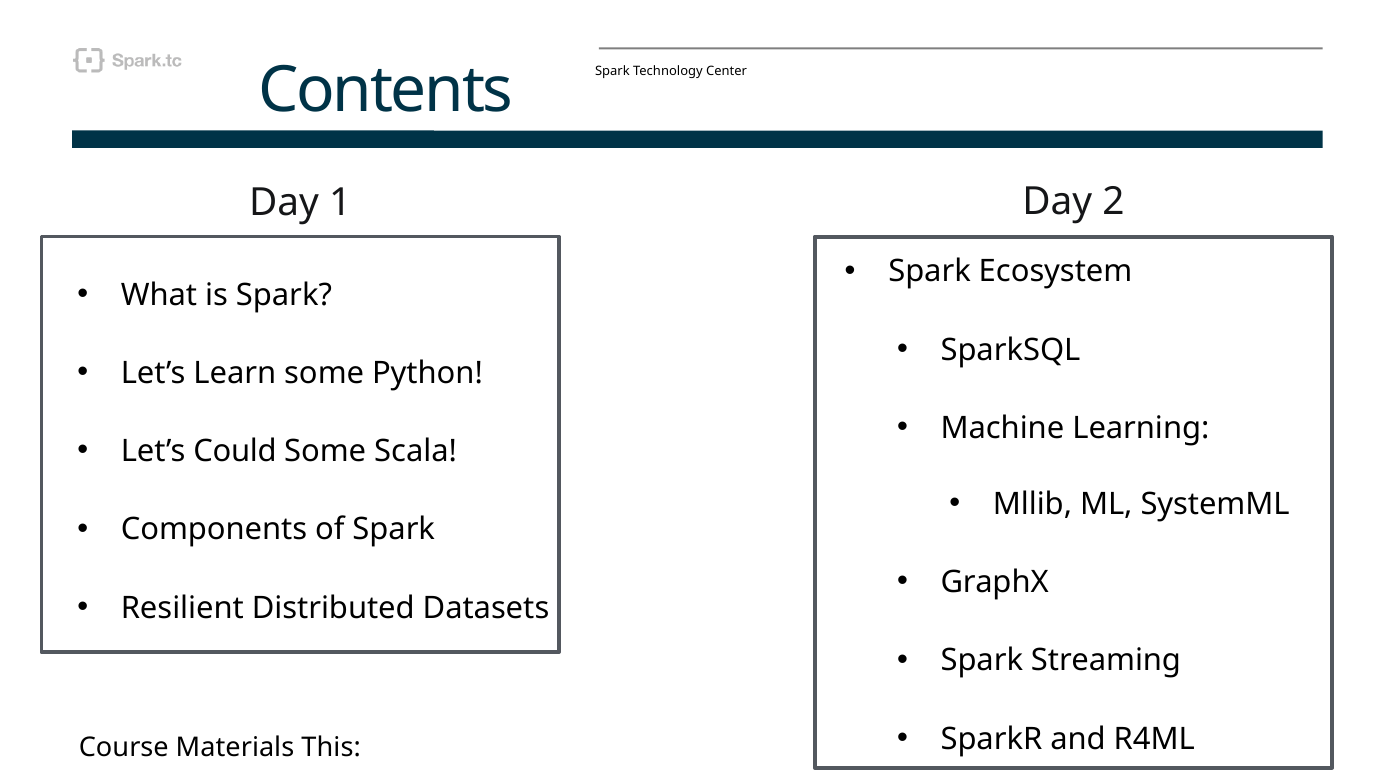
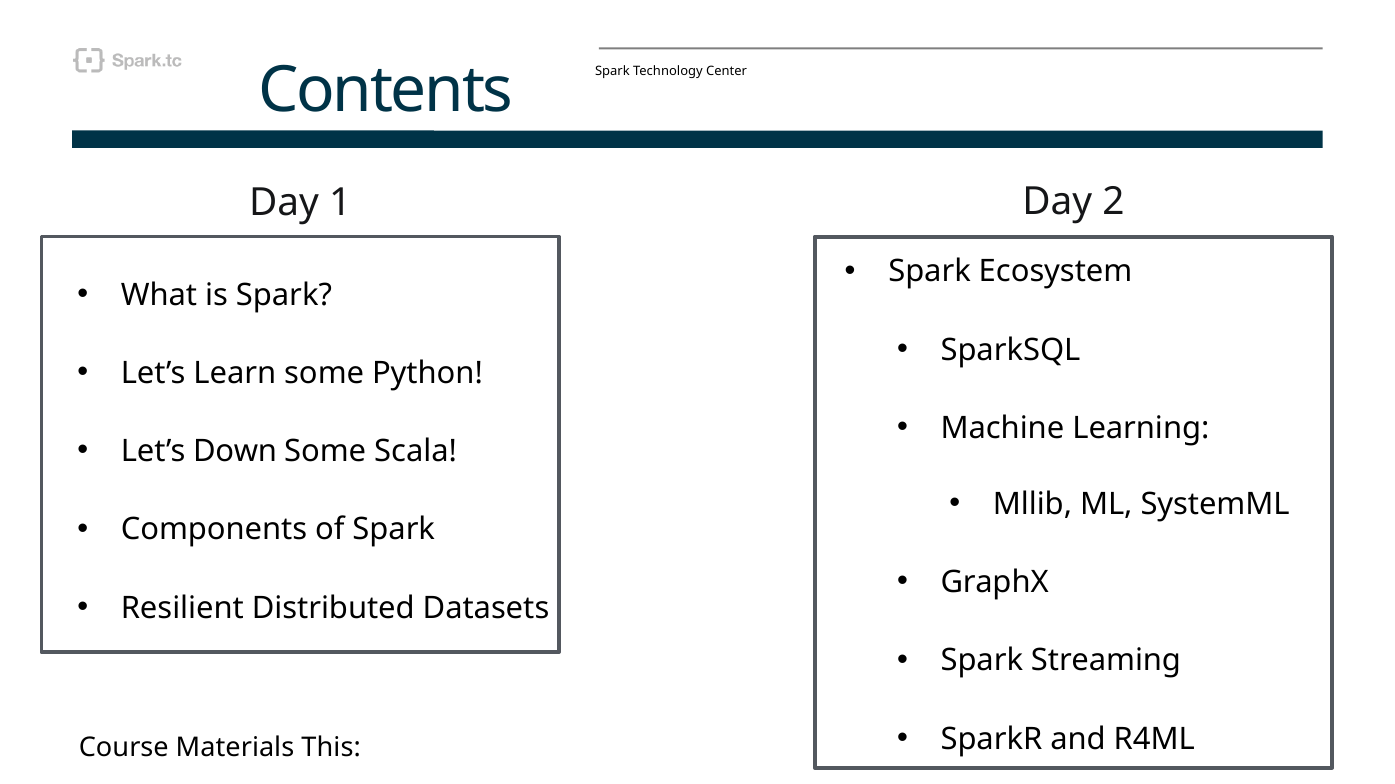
Could: Could -> Down
